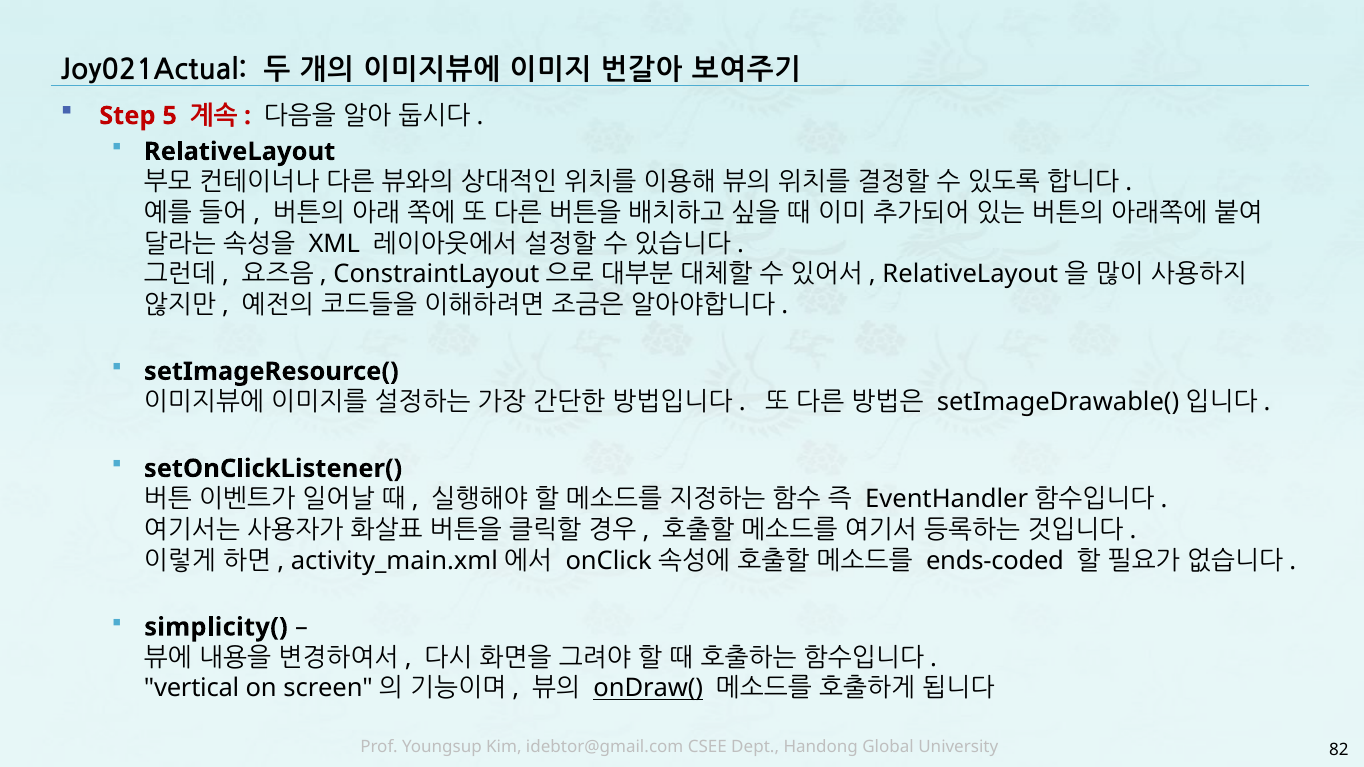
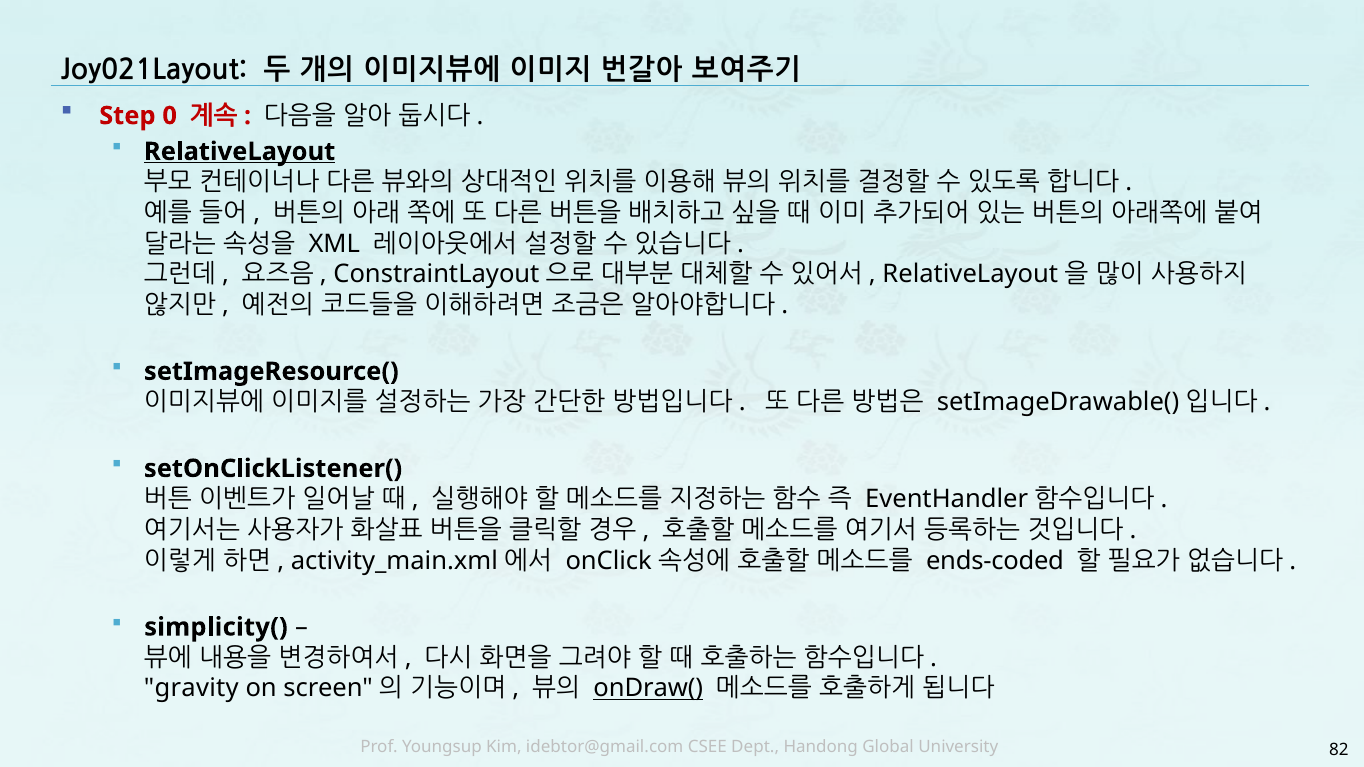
Joy021Actual: Joy021Actual -> Joy021Layout
5: 5 -> 0
RelativeLayout at (240, 152) underline: none -> present
vertical: vertical -> gravity
